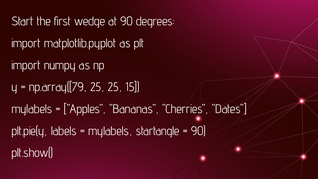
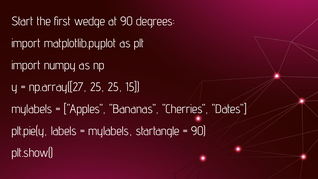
np.array([79: np.array([79 -> np.array([27
